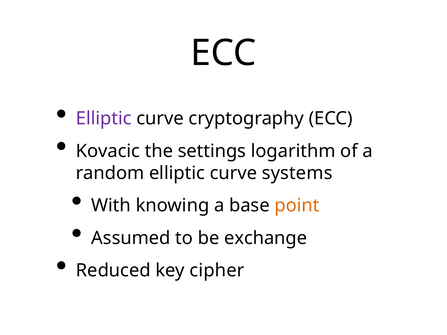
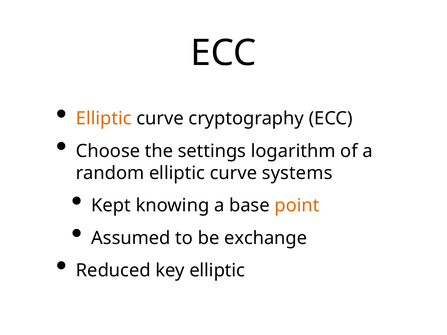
Elliptic at (104, 119) colour: purple -> orange
Kovacic: Kovacic -> Choose
With: With -> Kept
key cipher: cipher -> elliptic
